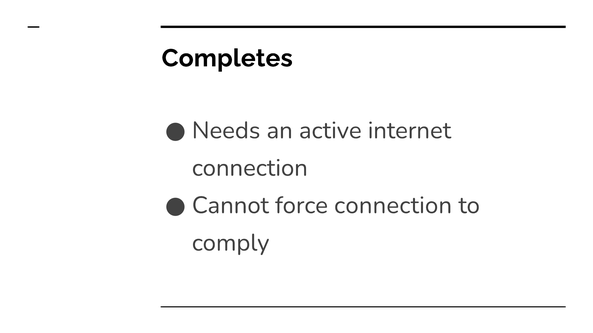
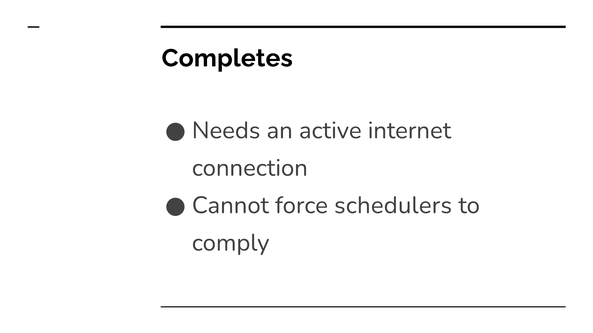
force connection: connection -> schedulers
